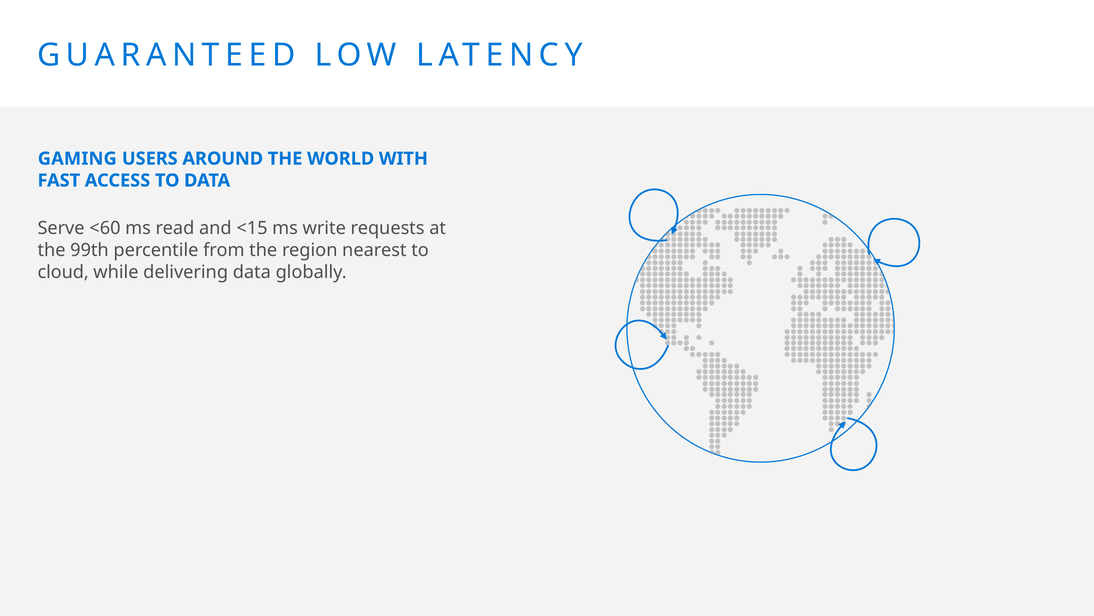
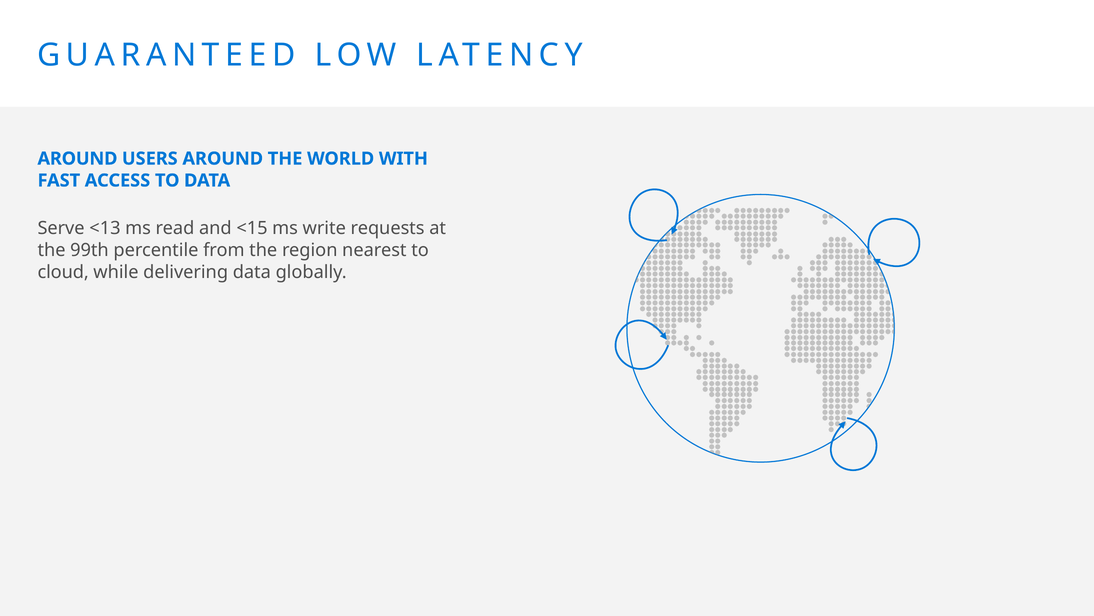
GAMING at (77, 158): GAMING -> AROUND
<60: <60 -> <13
